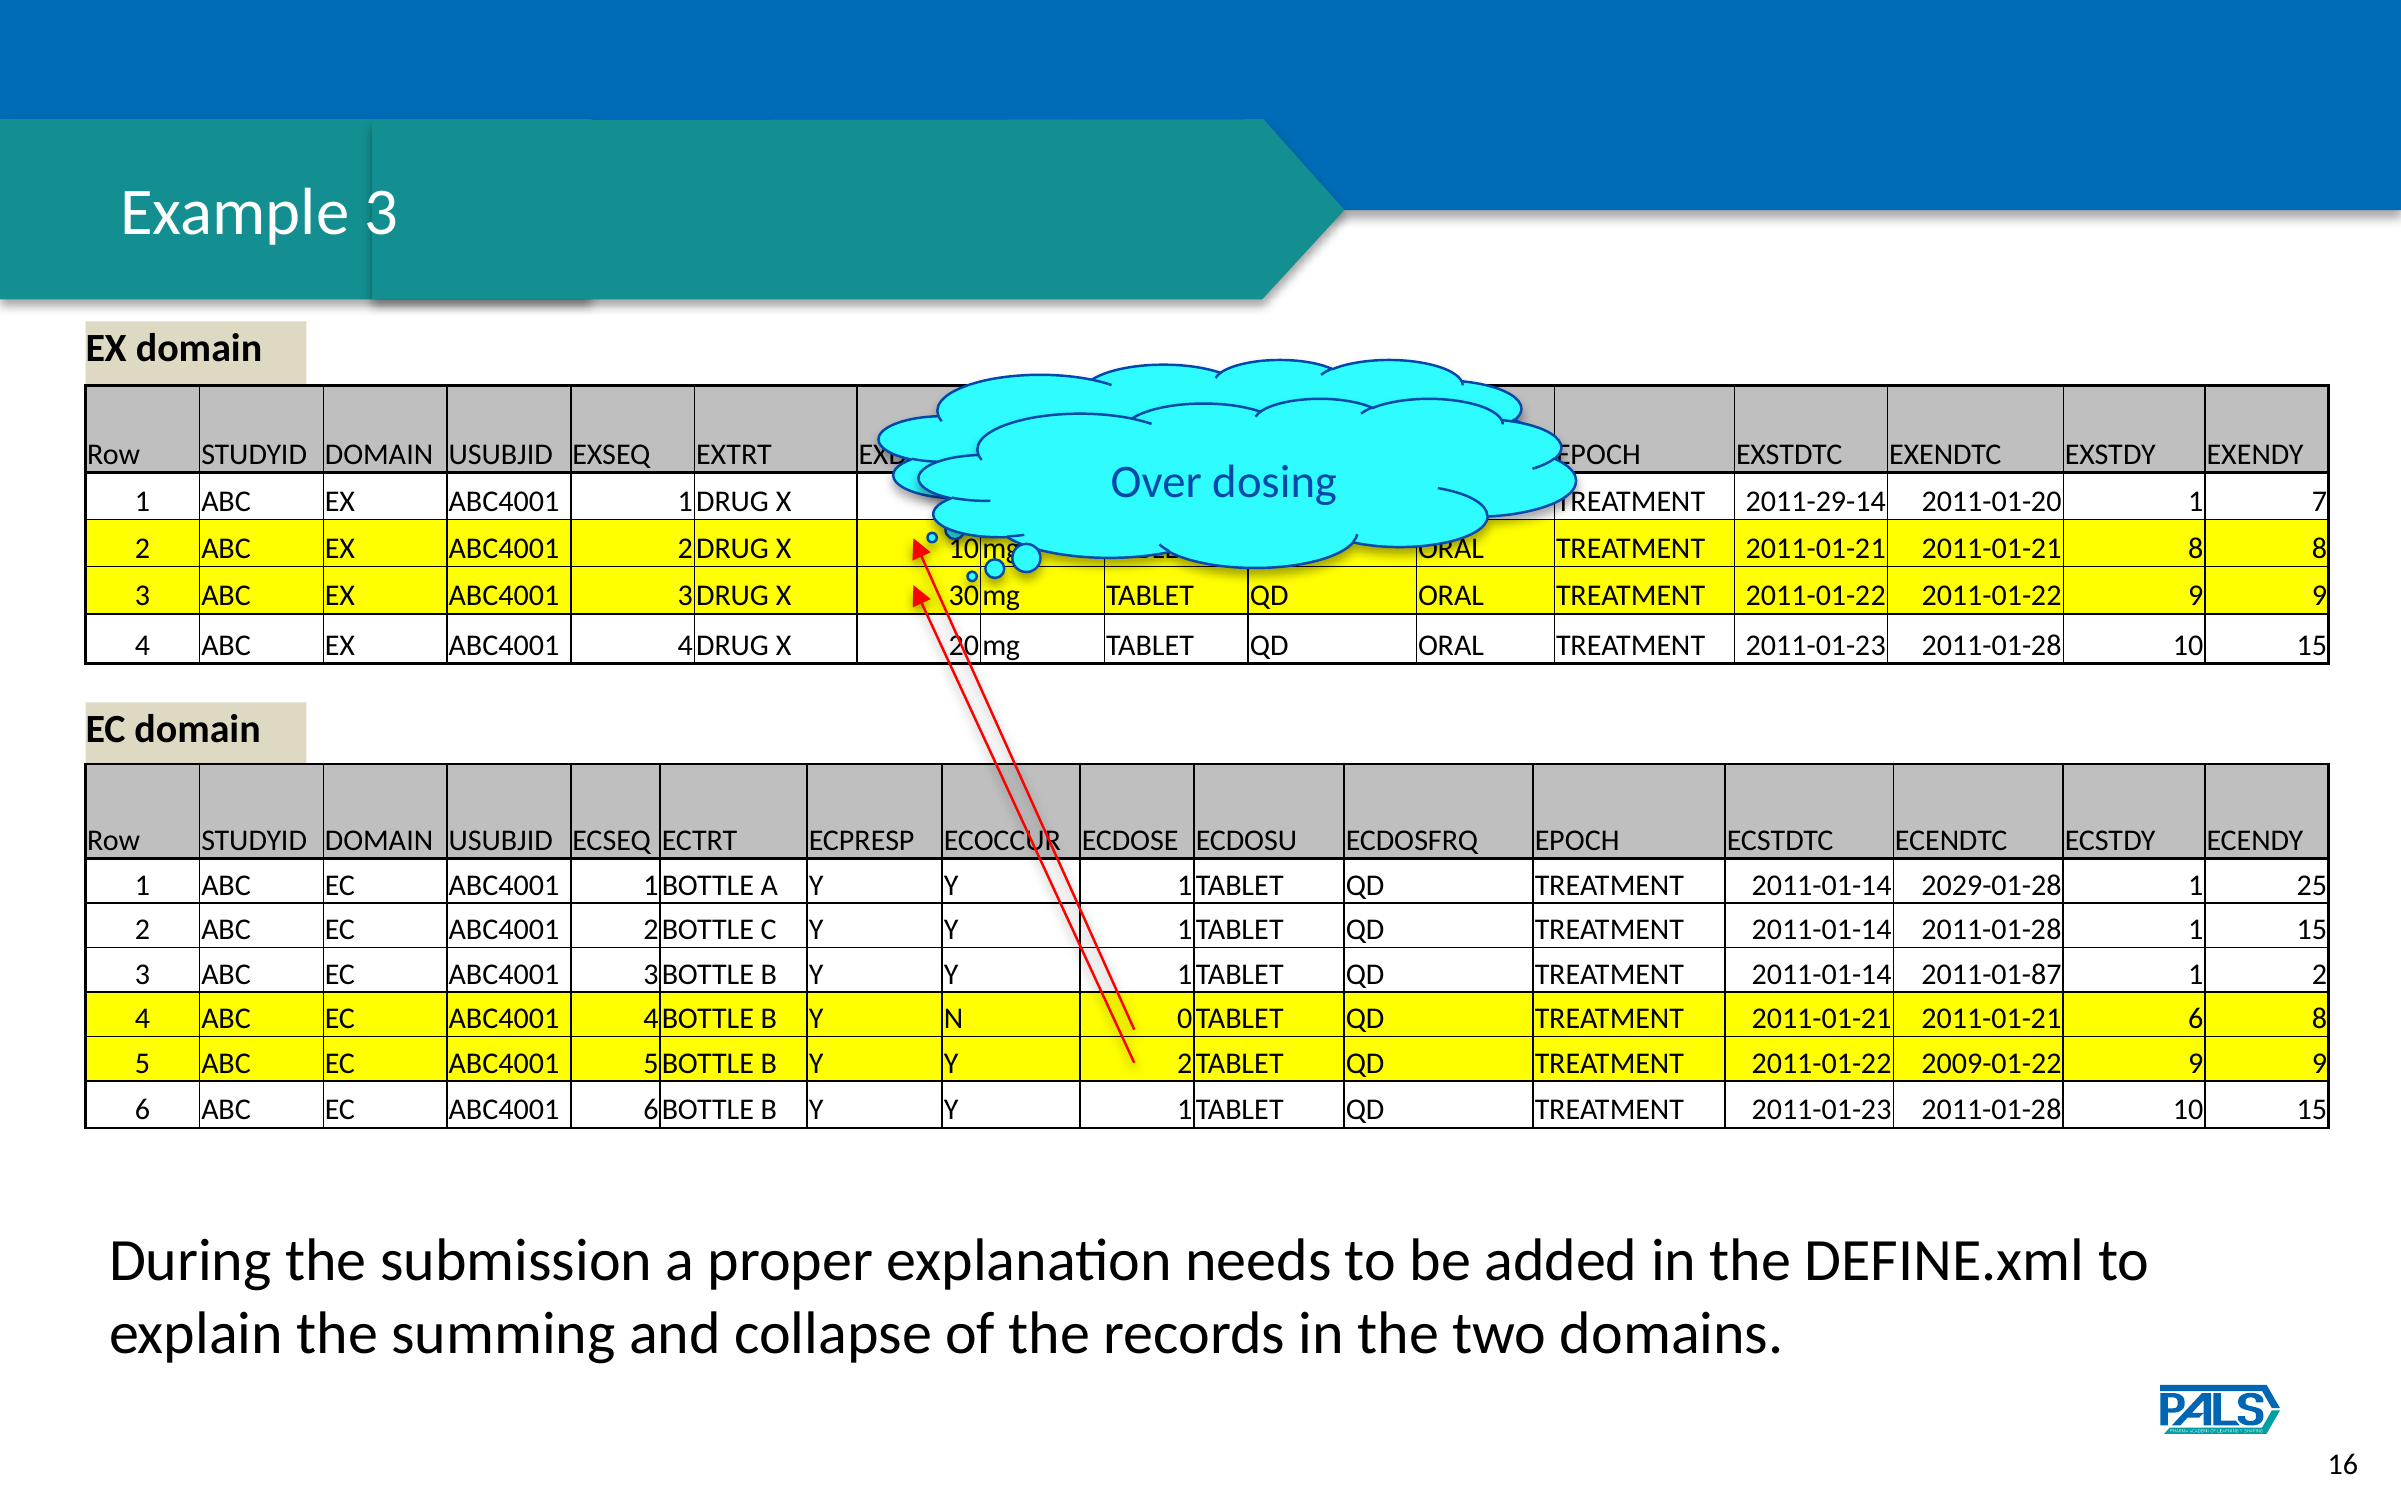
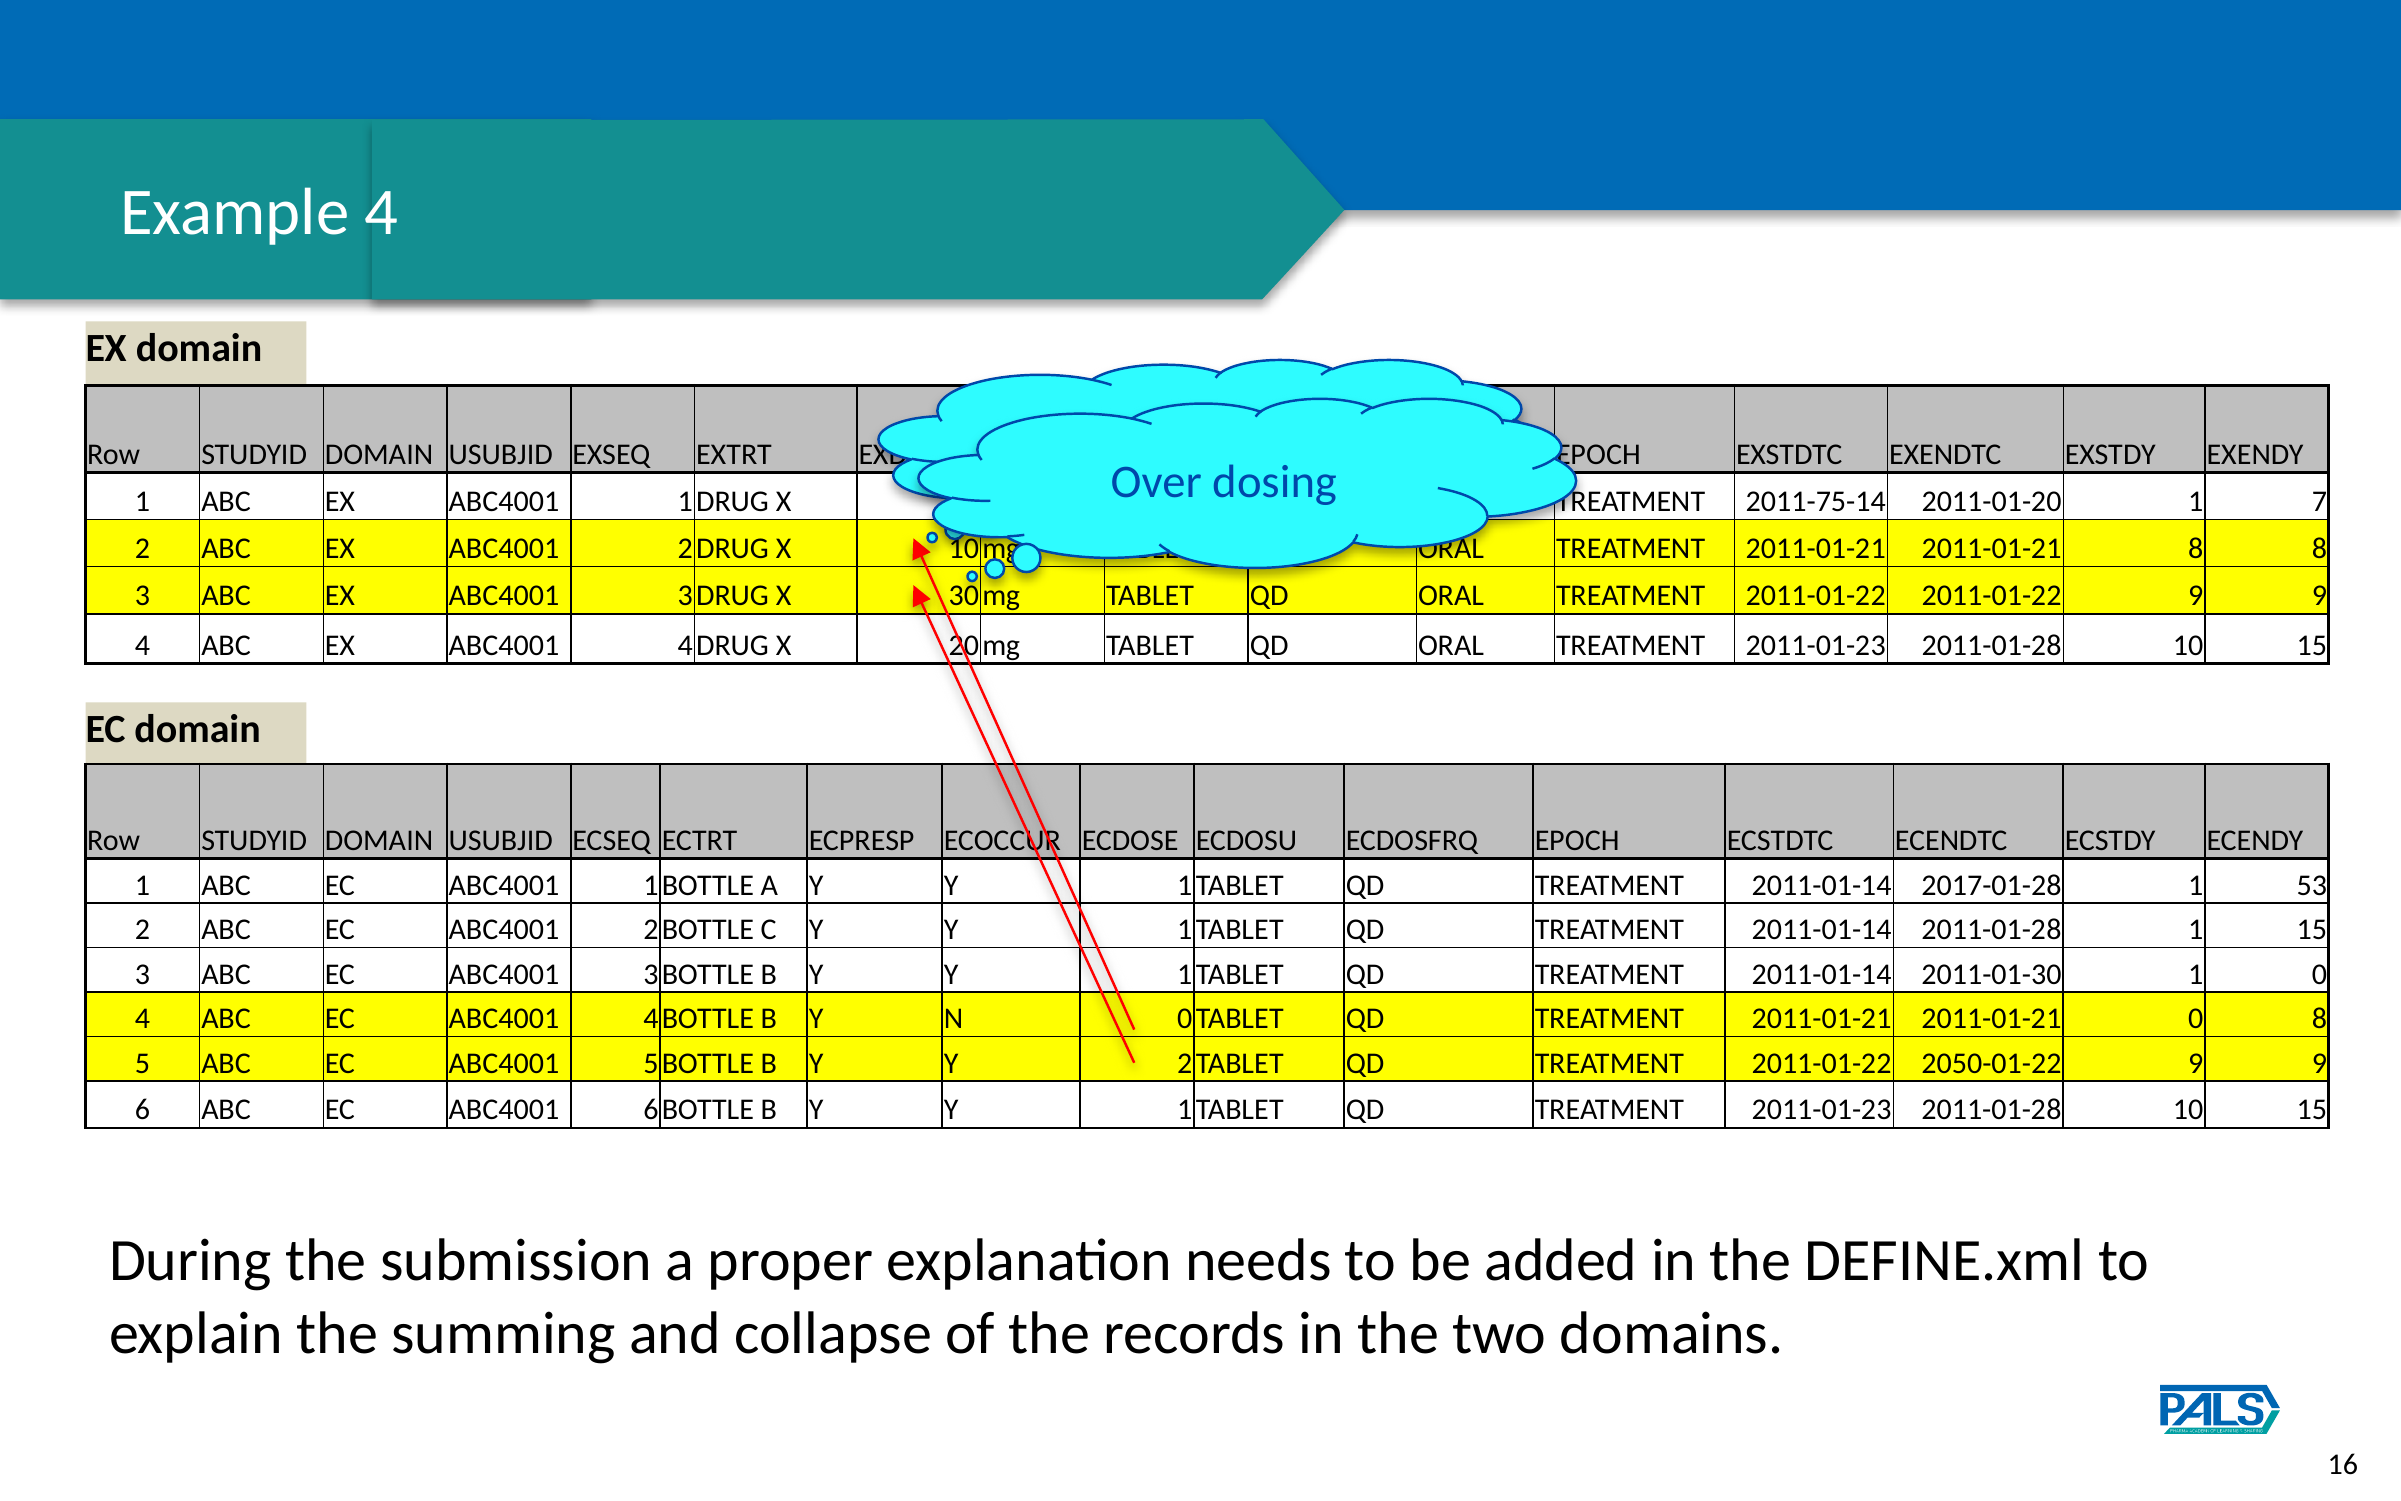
Example 3: 3 -> 4
2011-29-14: 2011-29-14 -> 2011-75-14
2029-01-28: 2029-01-28 -> 2017-01-28
25: 25 -> 53
2011-01-87: 2011-01-87 -> 2011-01-30
1 2: 2 -> 0
2011-01-21 6: 6 -> 0
2009-01-22: 2009-01-22 -> 2050-01-22
